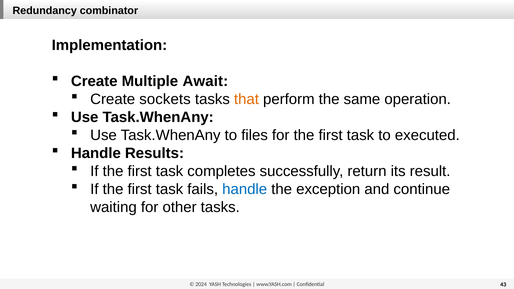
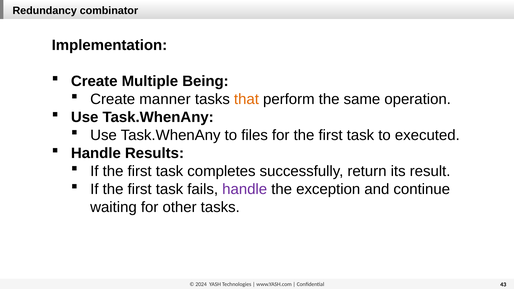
Await: Await -> Being
sockets: sockets -> manner
handle at (245, 189) colour: blue -> purple
